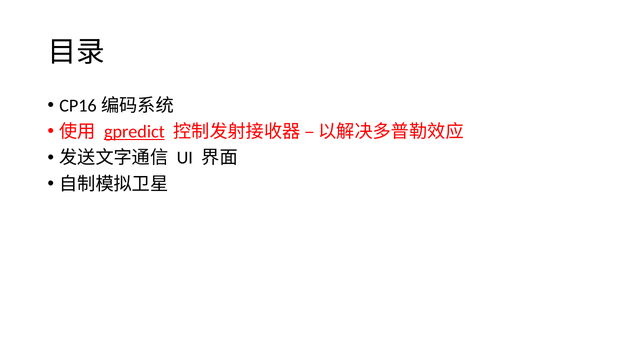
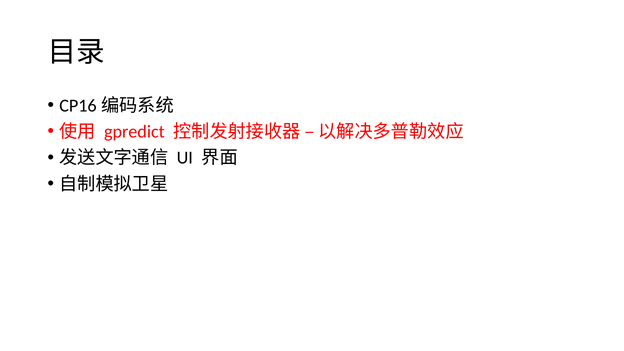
gpredict underline: present -> none
